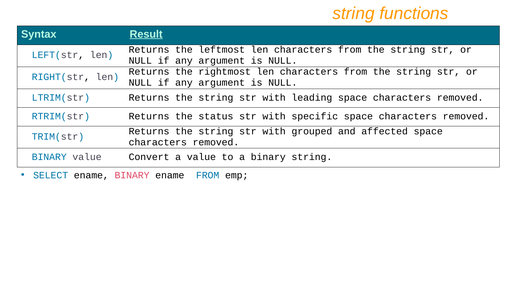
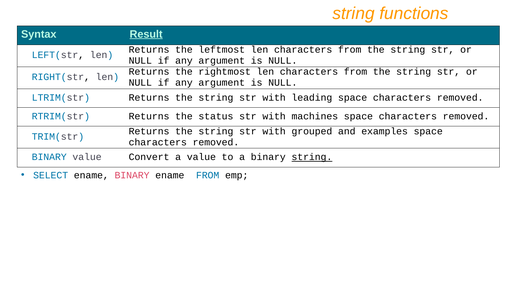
specific: specific -> machines
affected: affected -> examples
string at (312, 157) underline: none -> present
